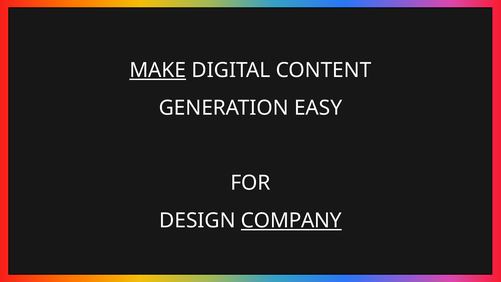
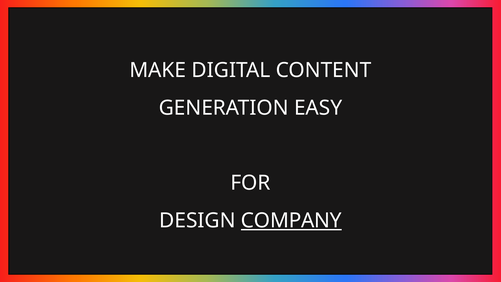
MAKE underline: present -> none
